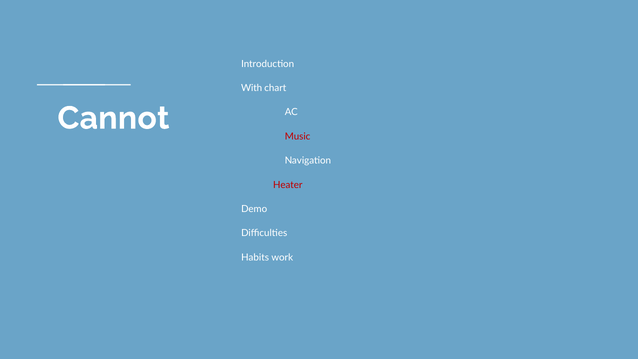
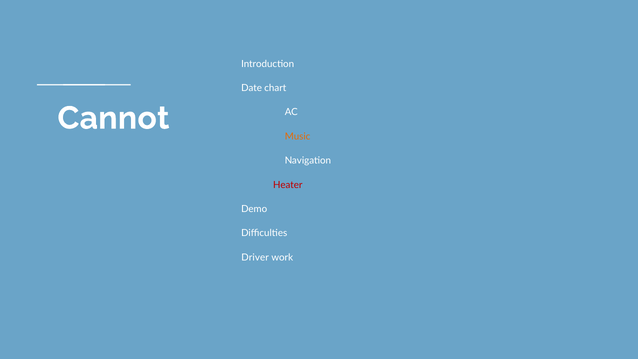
With: With -> Date
Music colour: red -> orange
Habits: Habits -> Driver
